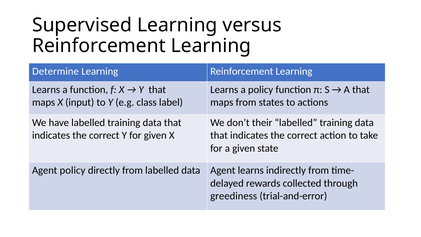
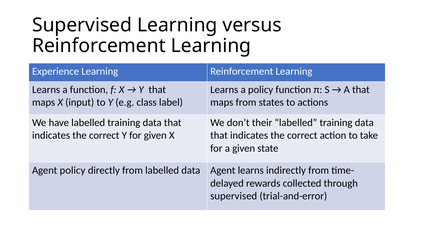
Determine: Determine -> Experience
greediness at (234, 196): greediness -> supervised
